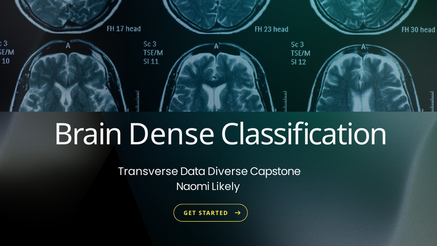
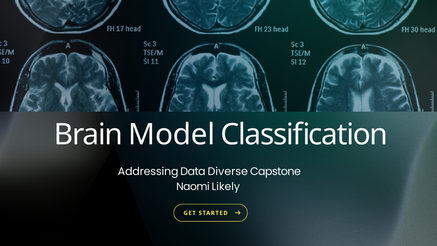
Dense: Dense -> Model
Transverse: Transverse -> Addressing
